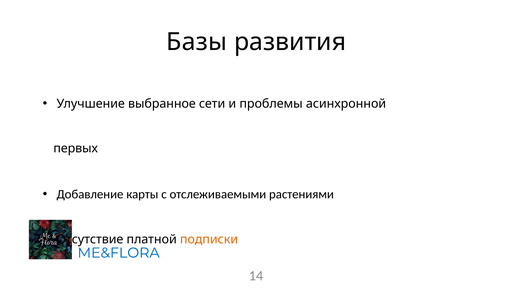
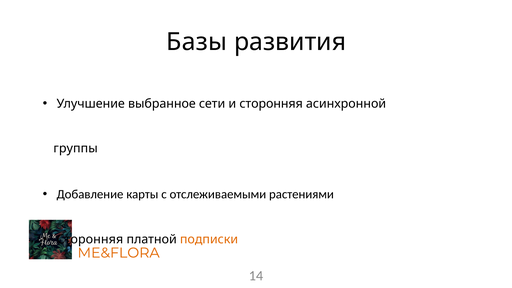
и проблемы: проблемы -> сторонняя
первых: первых -> группы
Отсутствие at (90, 239): Отсутствие -> Сторонняя
ME&FLORA colour: blue -> orange
